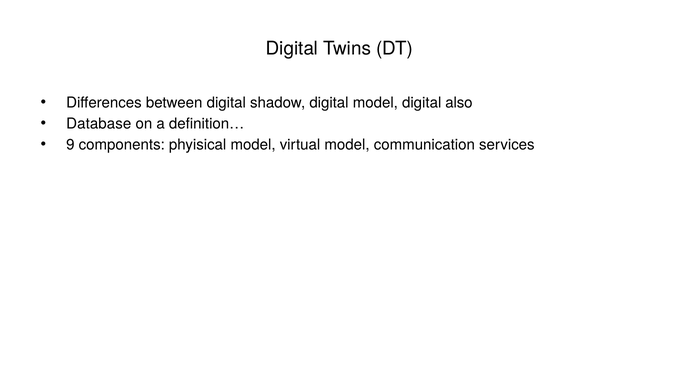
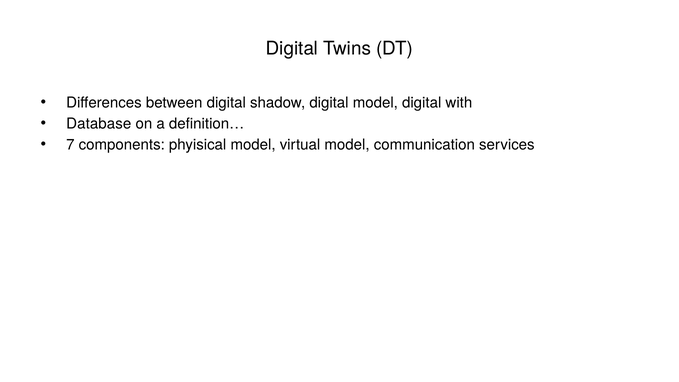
also: also -> with
9: 9 -> 7
